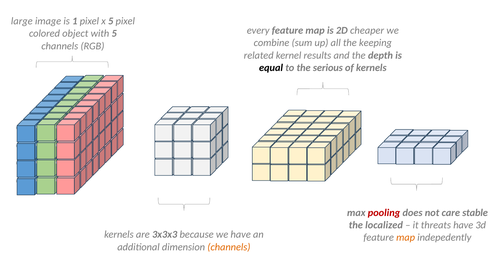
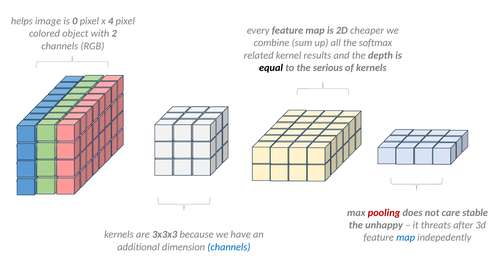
large: large -> helps
1: 1 -> 0
x 5: 5 -> 4
with 5: 5 -> 2
keeping: keeping -> softmax
localized: localized -> unhappy
threats have: have -> after
map at (406, 237) colour: orange -> blue
channels at (229, 246) colour: orange -> blue
